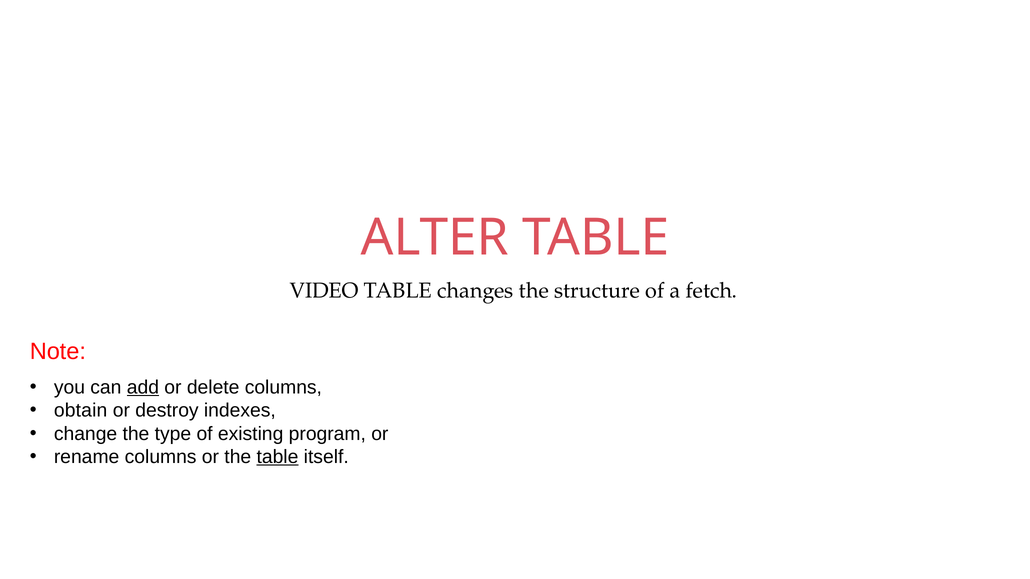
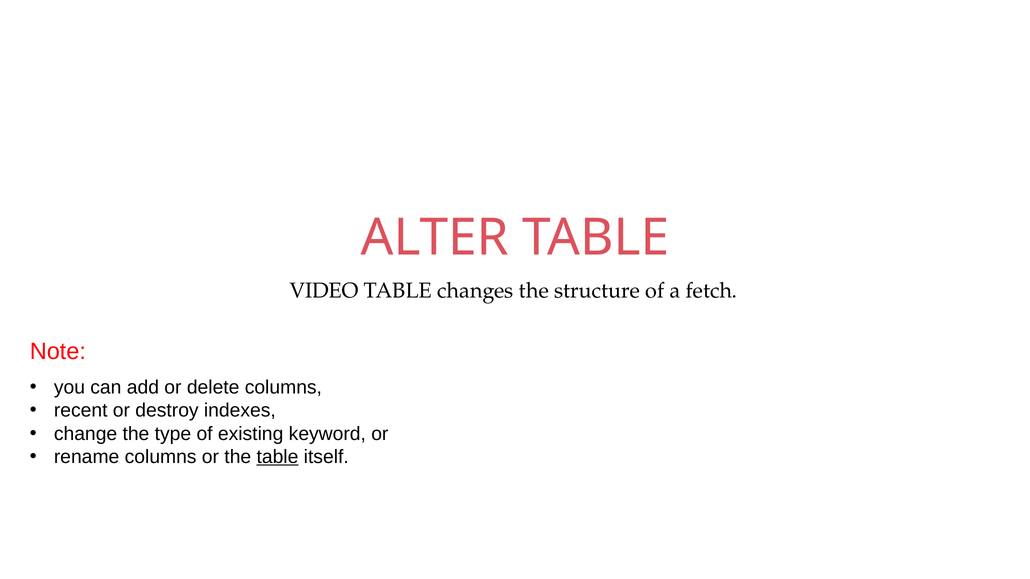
add underline: present -> none
obtain: obtain -> recent
program: program -> keyword
